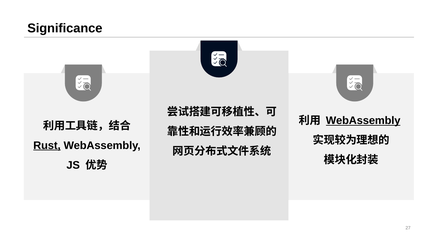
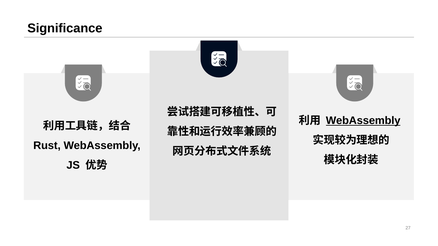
Rust underline: present -> none
